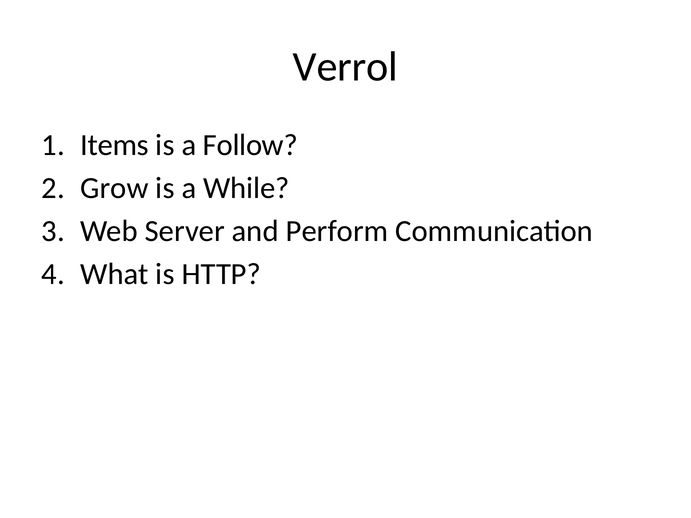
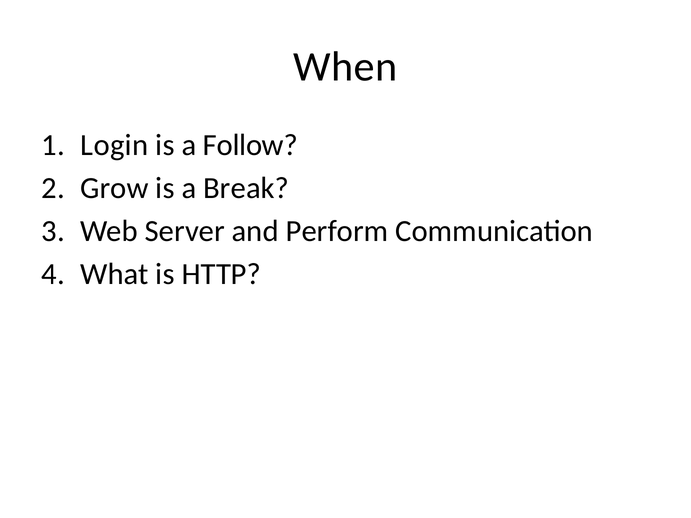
Verrol: Verrol -> When
Items: Items -> Login
While: While -> Break
